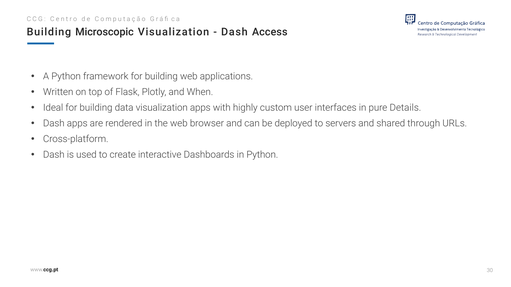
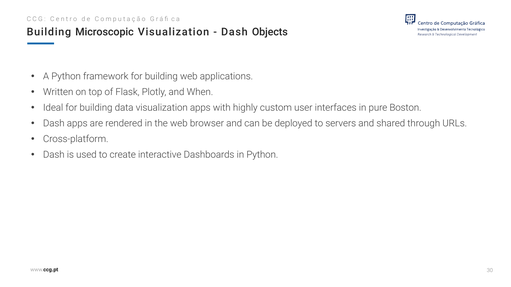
Access: Access -> Objects
Details: Details -> Boston
